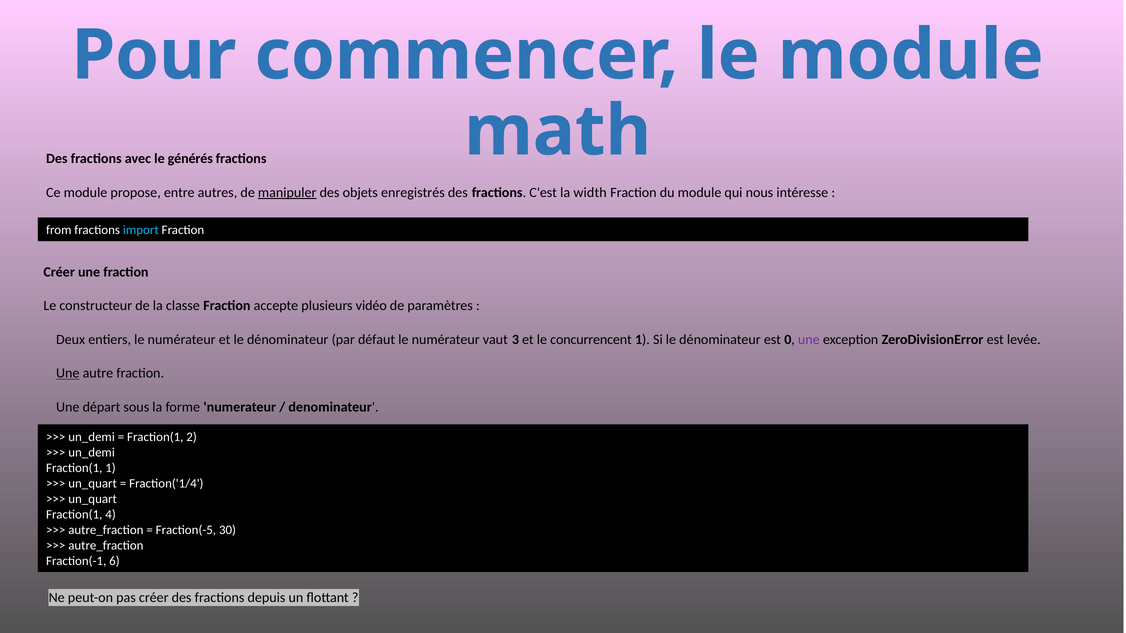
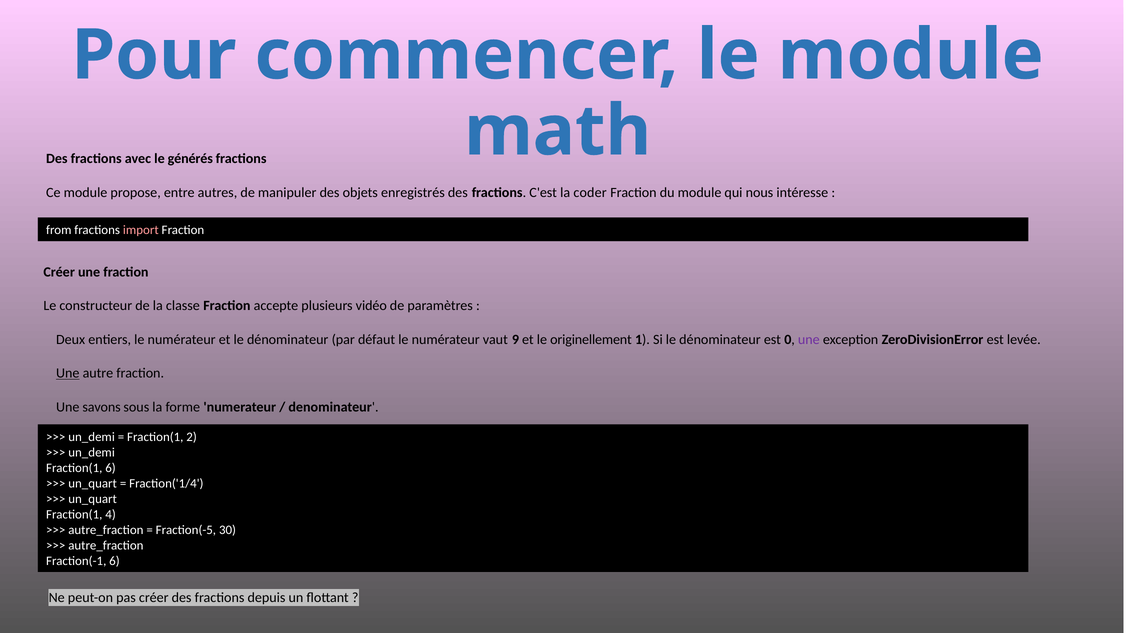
manipuler underline: present -> none
width: width -> coder
import colour: light blue -> pink
3: 3 -> 9
concurrencent: concurrencent -> originellement
départ: départ -> savons
Fraction(1 1: 1 -> 6
